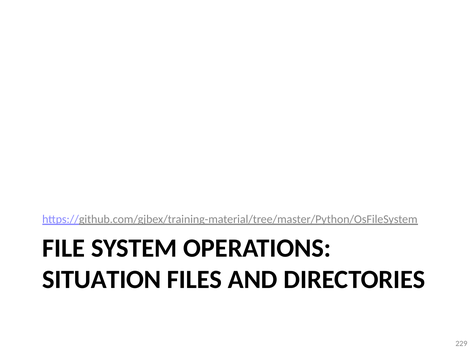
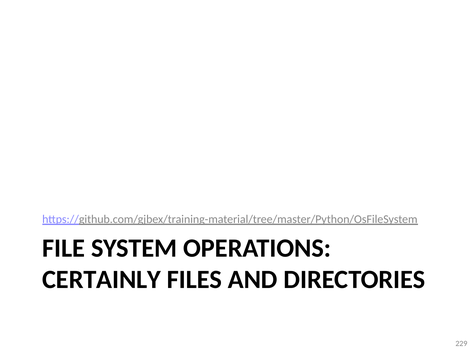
SITUATION: SITUATION -> CERTAINLY
